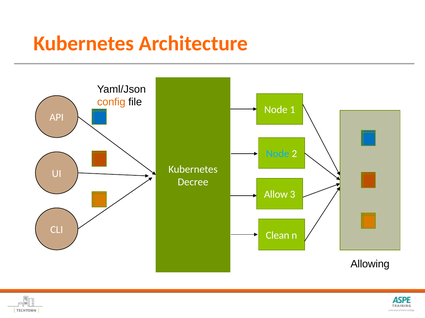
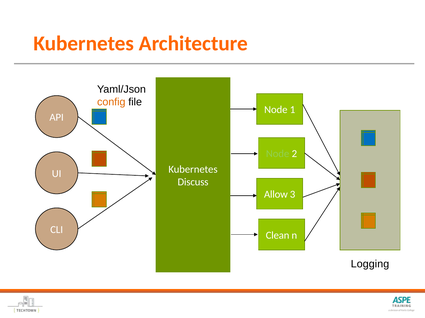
Node at (278, 154) colour: light blue -> light green
Decree: Decree -> Discuss
Allowing: Allowing -> Logging
